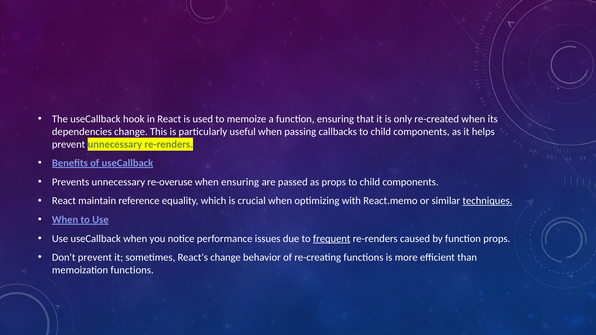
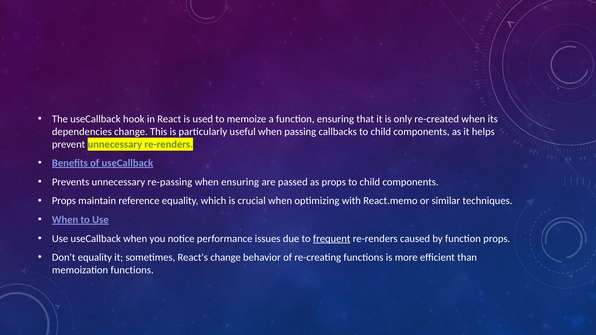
re-overuse: re-overuse -> re-passing
React at (64, 201): React -> Props
techniques underline: present -> none
Don't prevent: prevent -> equality
